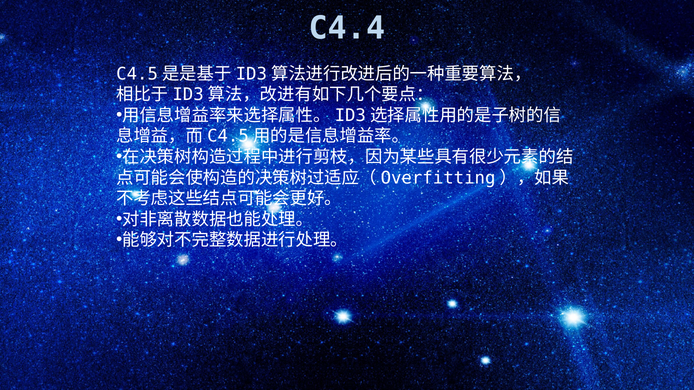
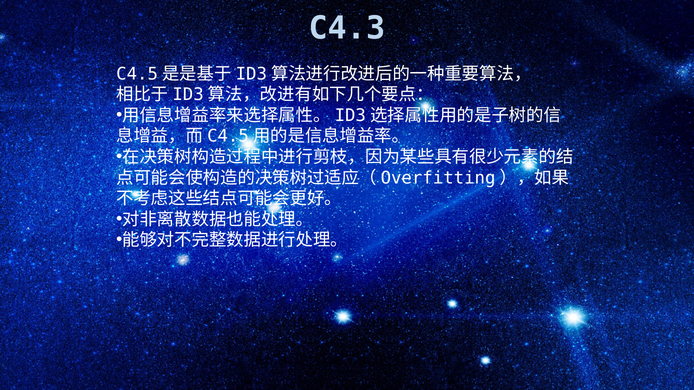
C4.4: C4.4 -> C4.3
